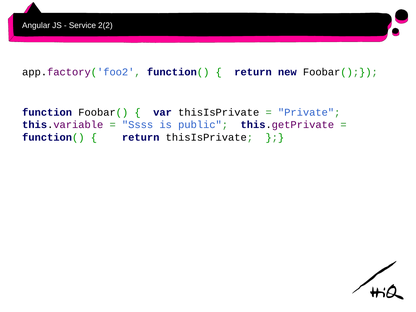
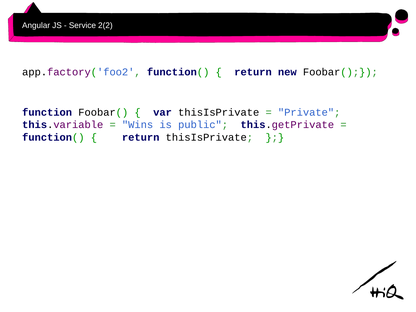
Ssss: Ssss -> Wins
